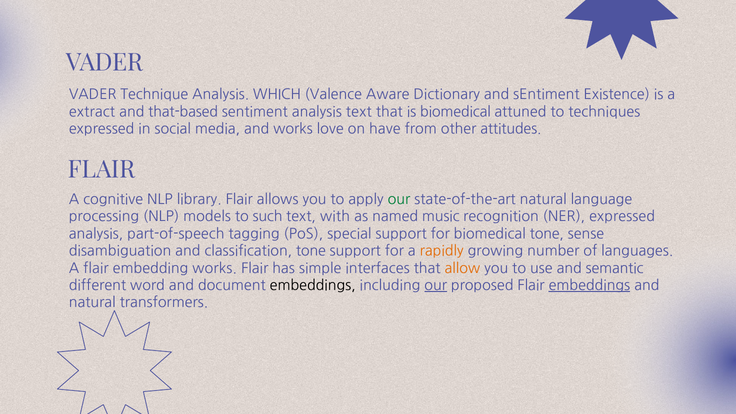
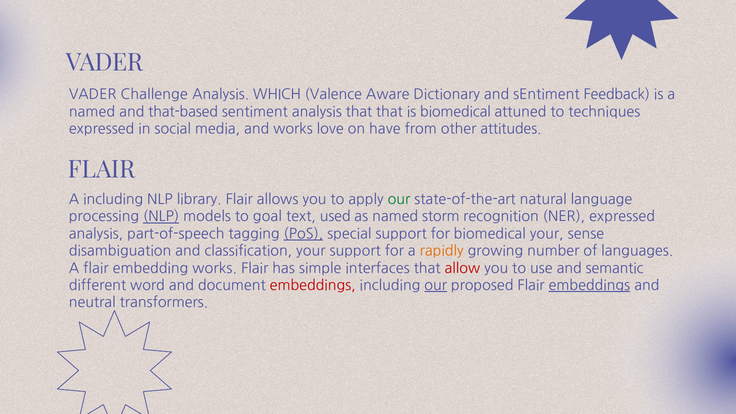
Technique: Technique -> Challenge
Existence: Existence -> Feedback
extract at (92, 112): extract -> named
analysis text: text -> that
A cognitive: cognitive -> including
NLP at (161, 217) underline: none -> present
such: such -> goal
with: with -> used
music: music -> storm
PoS underline: none -> present
biomedical tone: tone -> your
classification tone: tone -> your
allow colour: orange -> red
embeddings at (313, 285) colour: black -> red
natural at (92, 303): natural -> neutral
